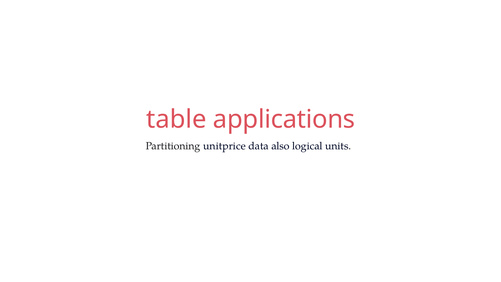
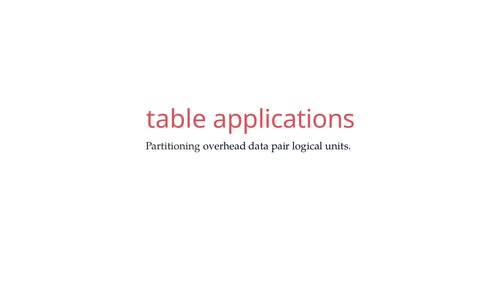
unitprice: unitprice -> overhead
also: also -> pair
